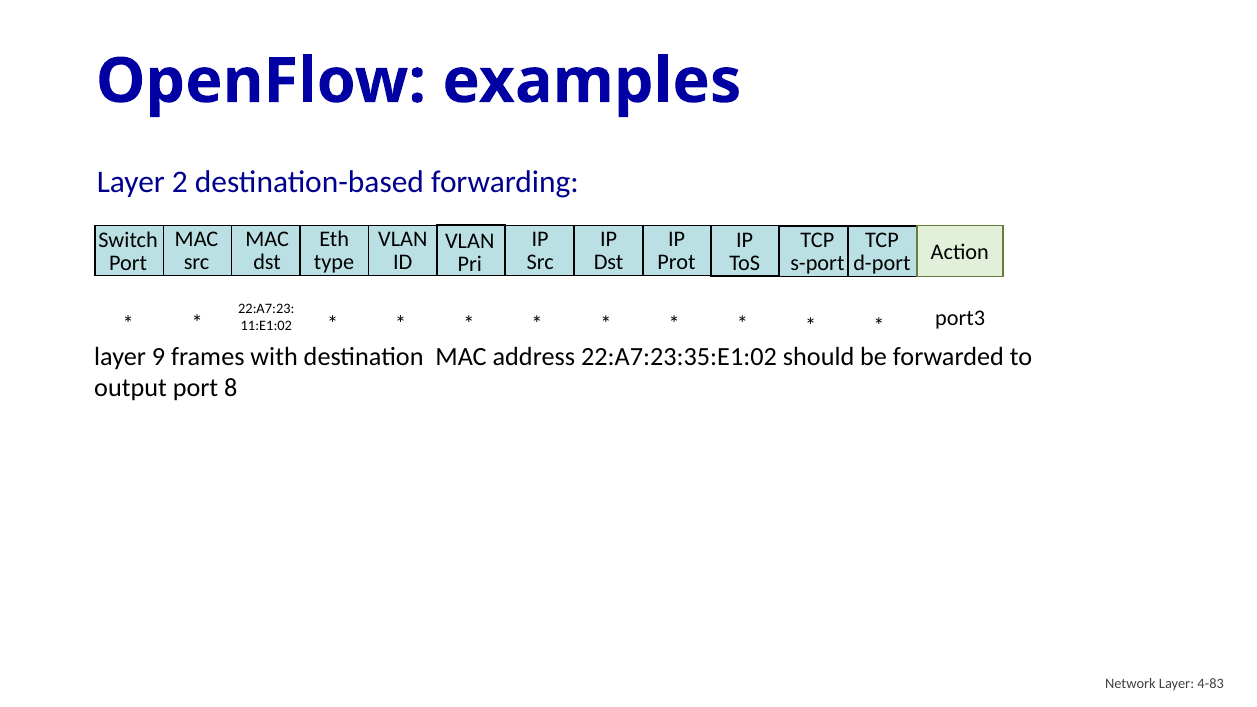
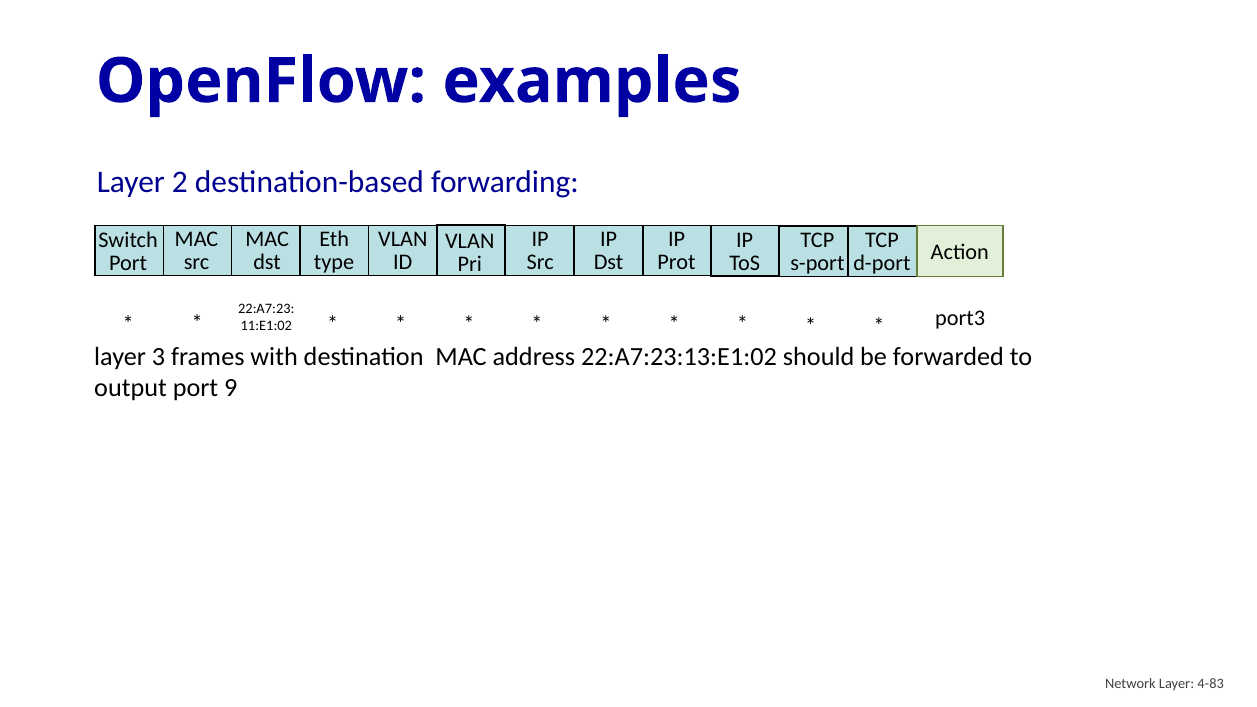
9: 9 -> 3
22:A7:23:35:E1:02: 22:A7:23:35:E1:02 -> 22:A7:23:13:E1:02
8: 8 -> 9
